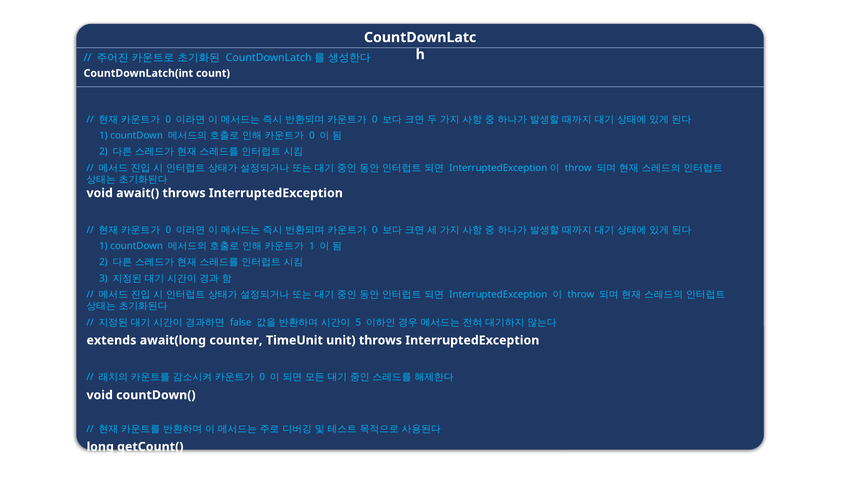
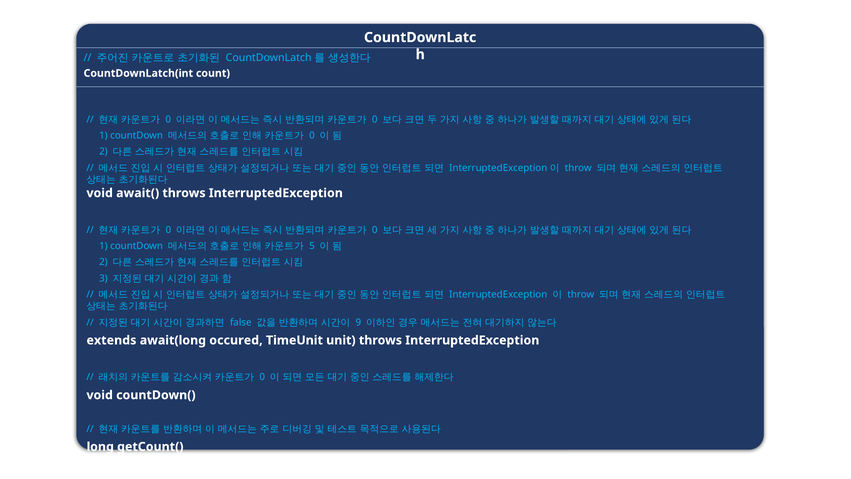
1 at (312, 246): 1 -> 5
5: 5 -> 9
counter: counter -> occured
